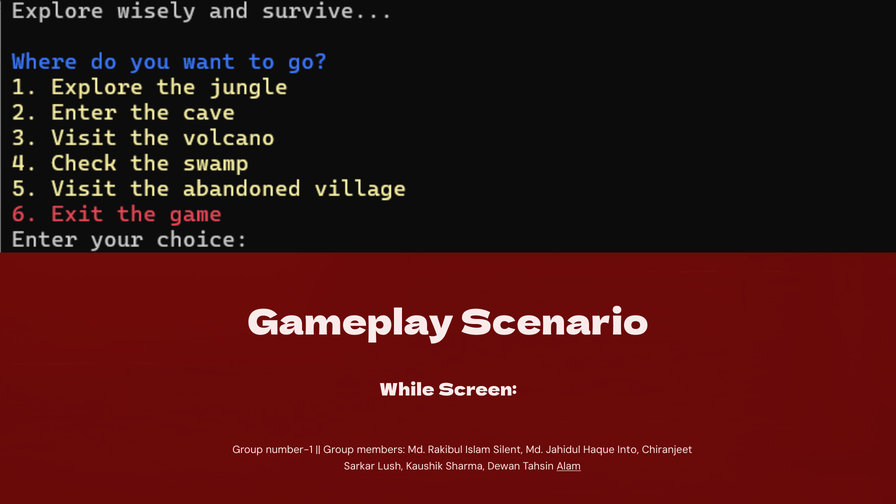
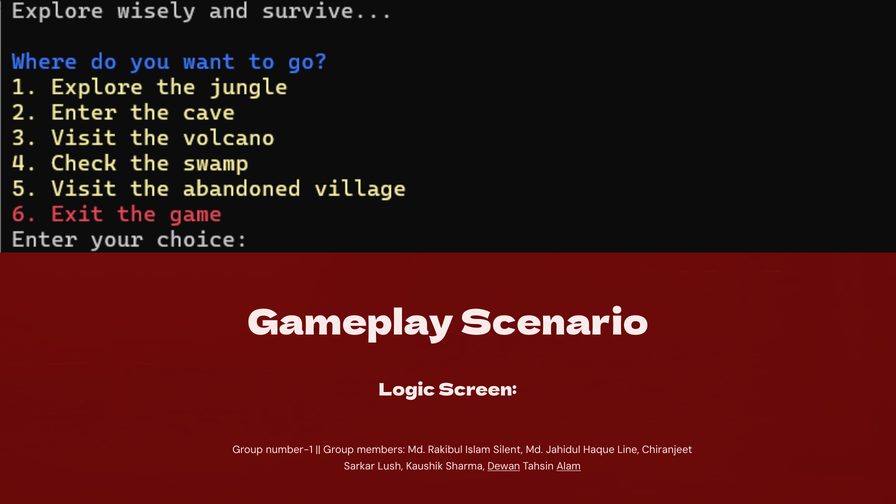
While: While -> Logic
Into: Into -> Line
Dewan underline: none -> present
